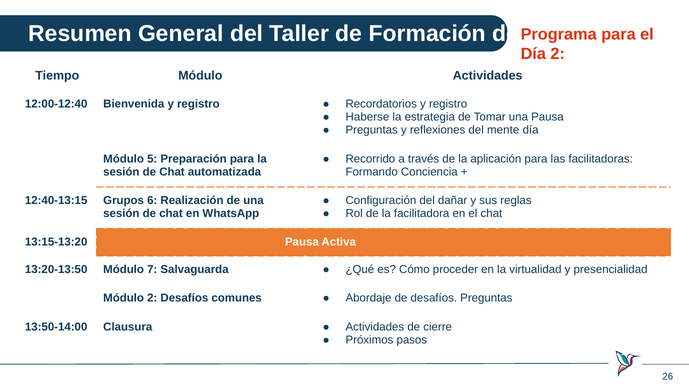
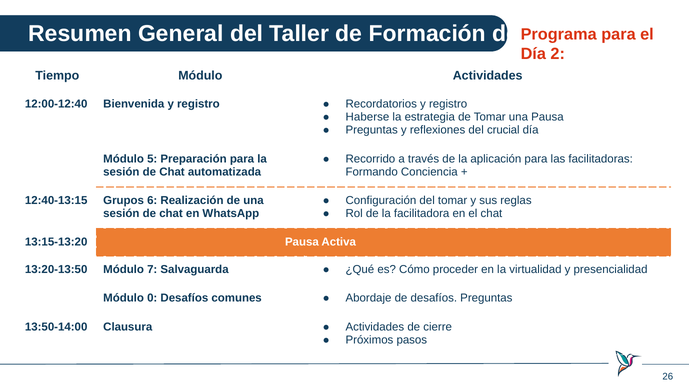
mente: mente -> crucial
del dañar: dañar -> tomar
Módulo 2: 2 -> 0
